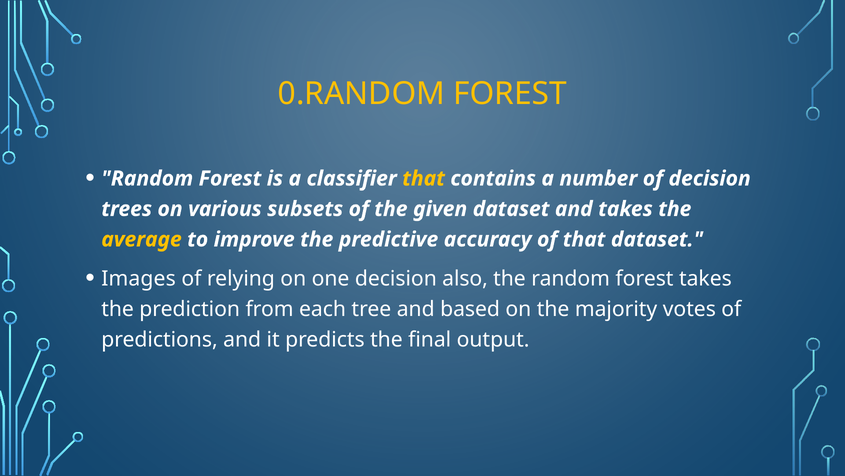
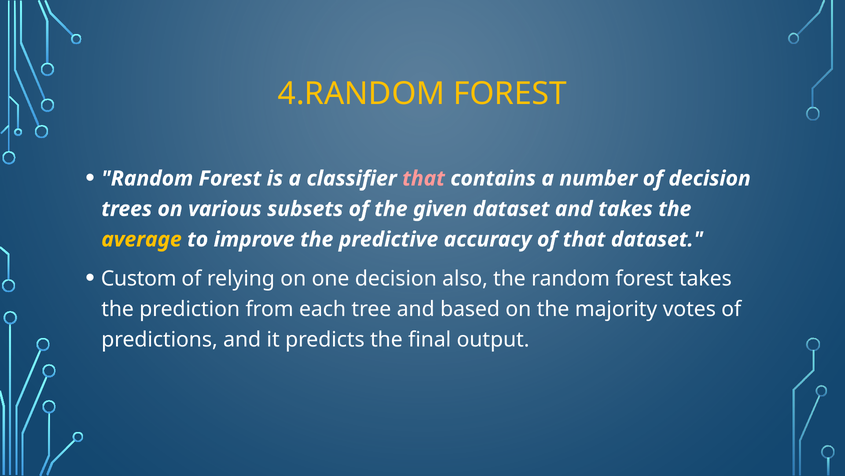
0.RANDOM: 0.RANDOM -> 4.RANDOM
that at (424, 178) colour: yellow -> pink
Images: Images -> Custom
